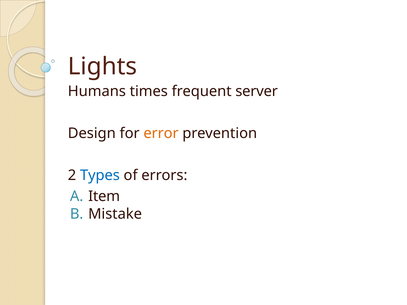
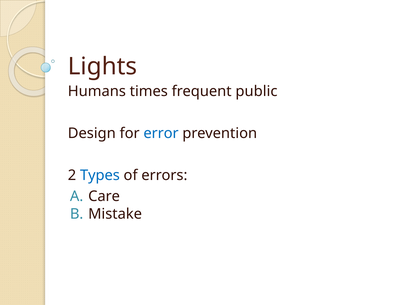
server: server -> public
error colour: orange -> blue
Item: Item -> Care
